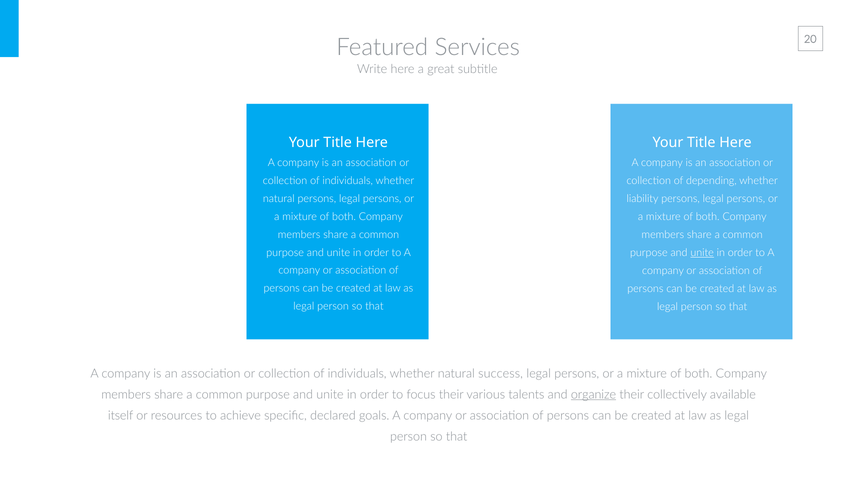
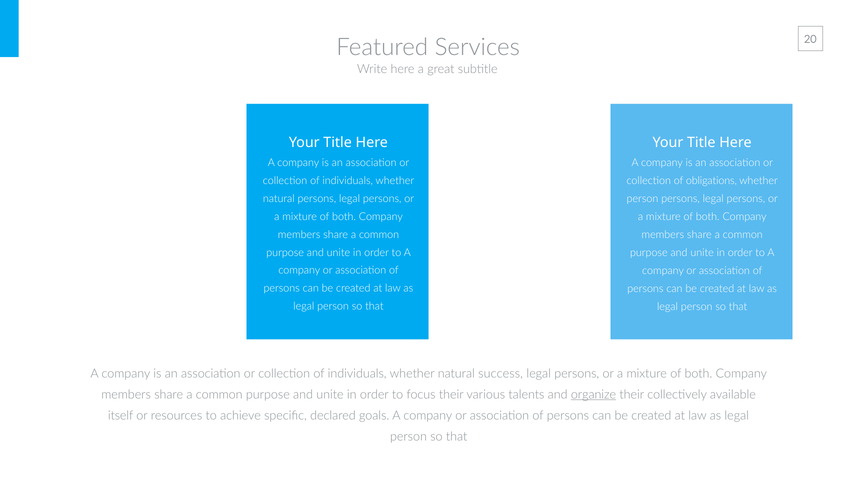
depending: depending -> obligations
liability at (642, 199): liability -> person
unite at (702, 253) underline: present -> none
